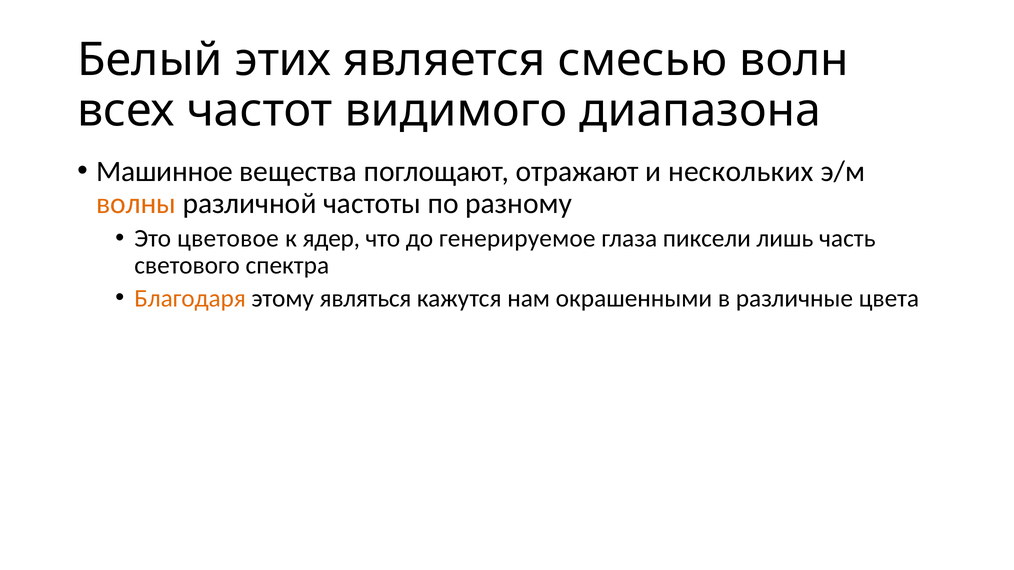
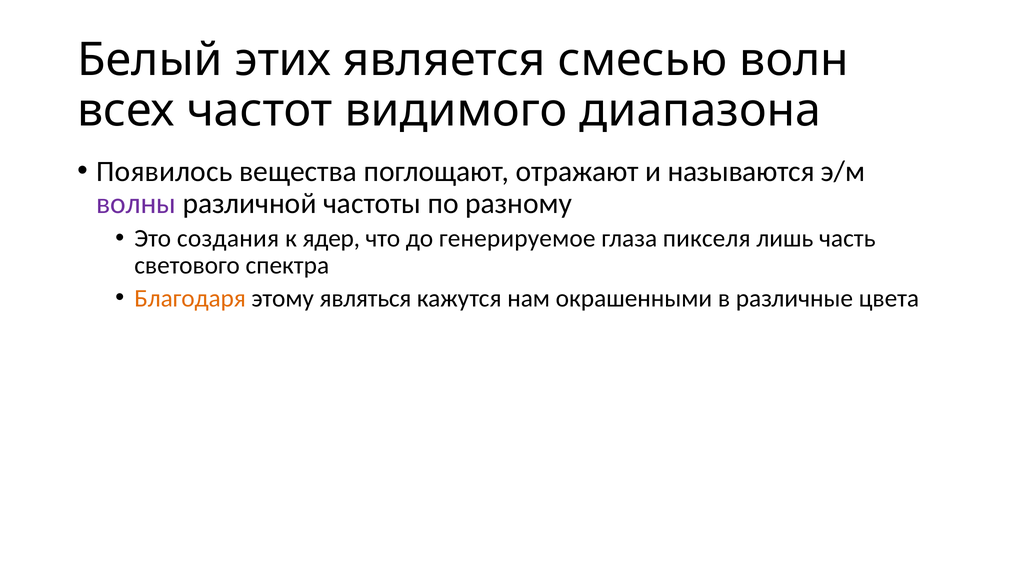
Машинное: Машинное -> Появилось
нескольких: нескольких -> называются
волны colour: orange -> purple
цветовое: цветовое -> создания
пиксели: пиксели -> пикселя
